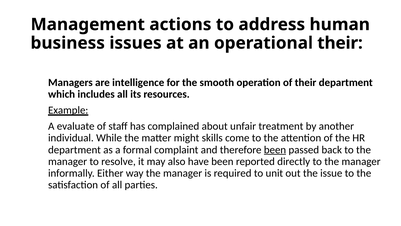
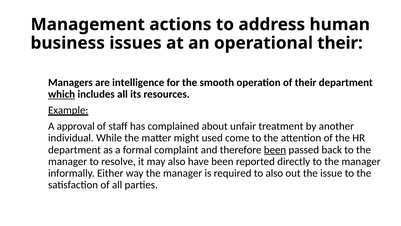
which underline: none -> present
evaluate: evaluate -> approval
skills: skills -> used
to unit: unit -> also
